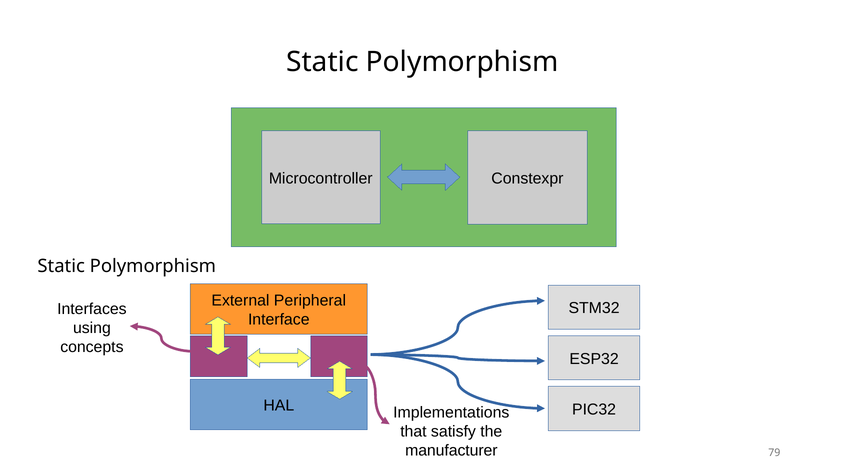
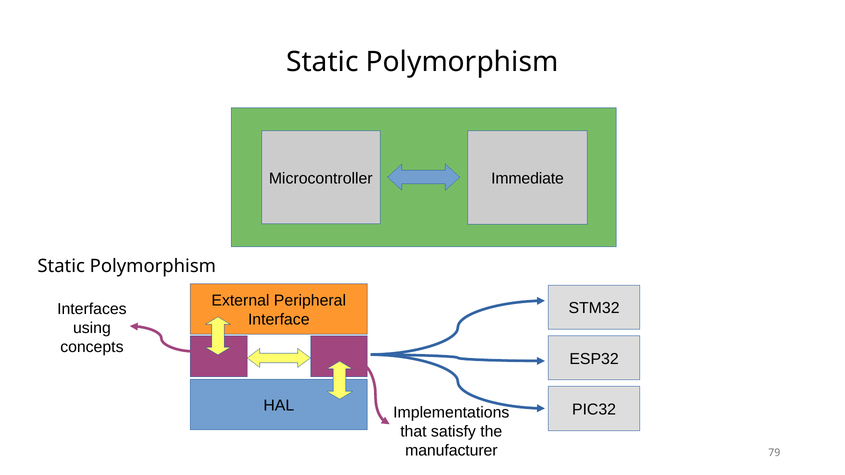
Constexpr: Constexpr -> Immediate
